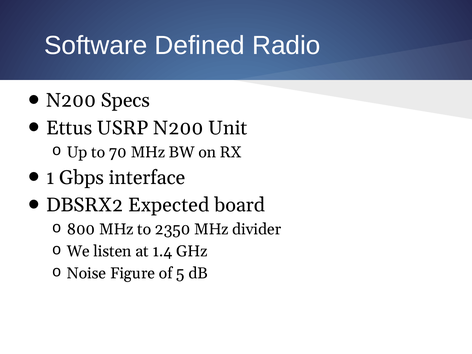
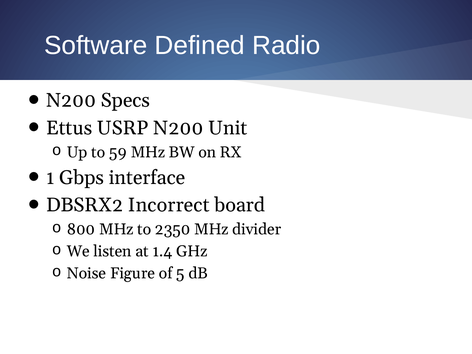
70: 70 -> 59
Expected: Expected -> Incorrect
